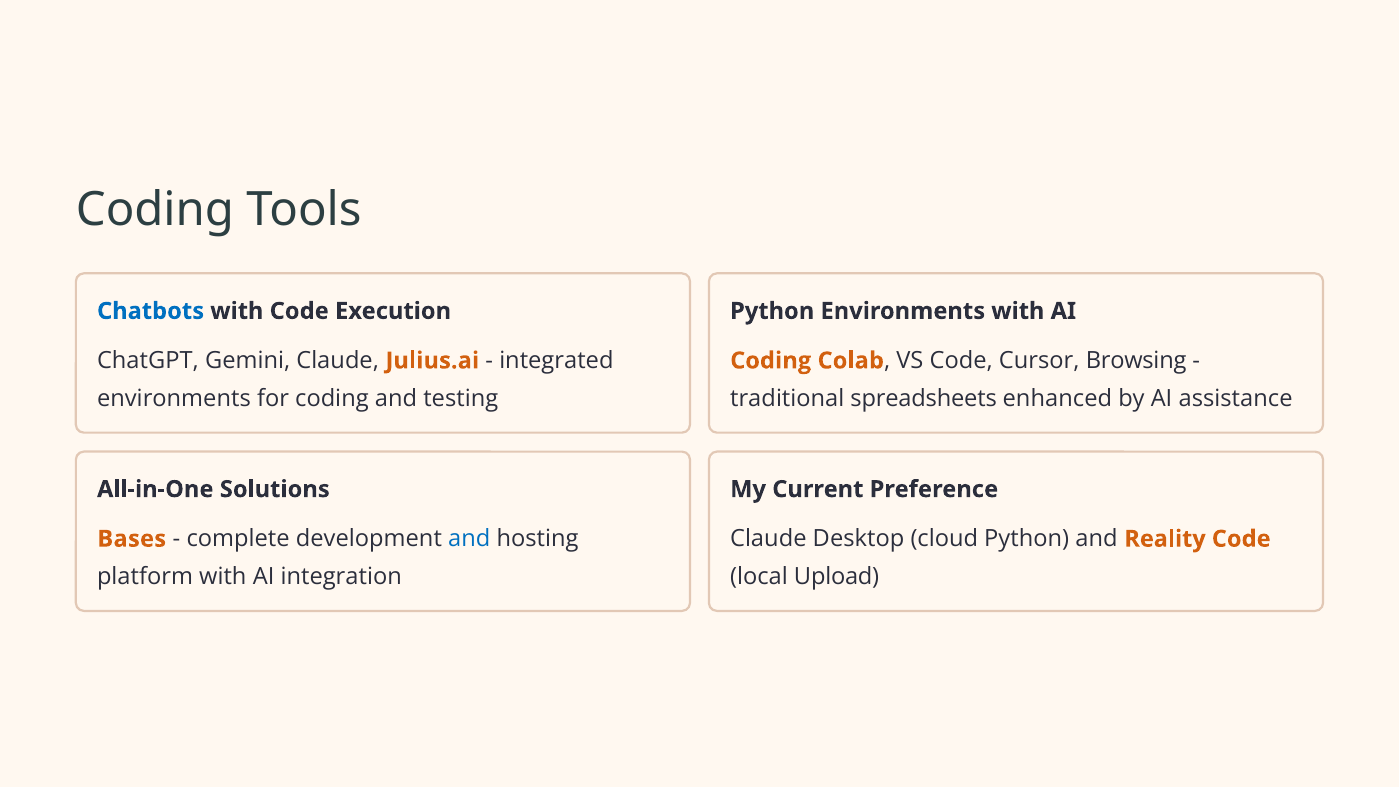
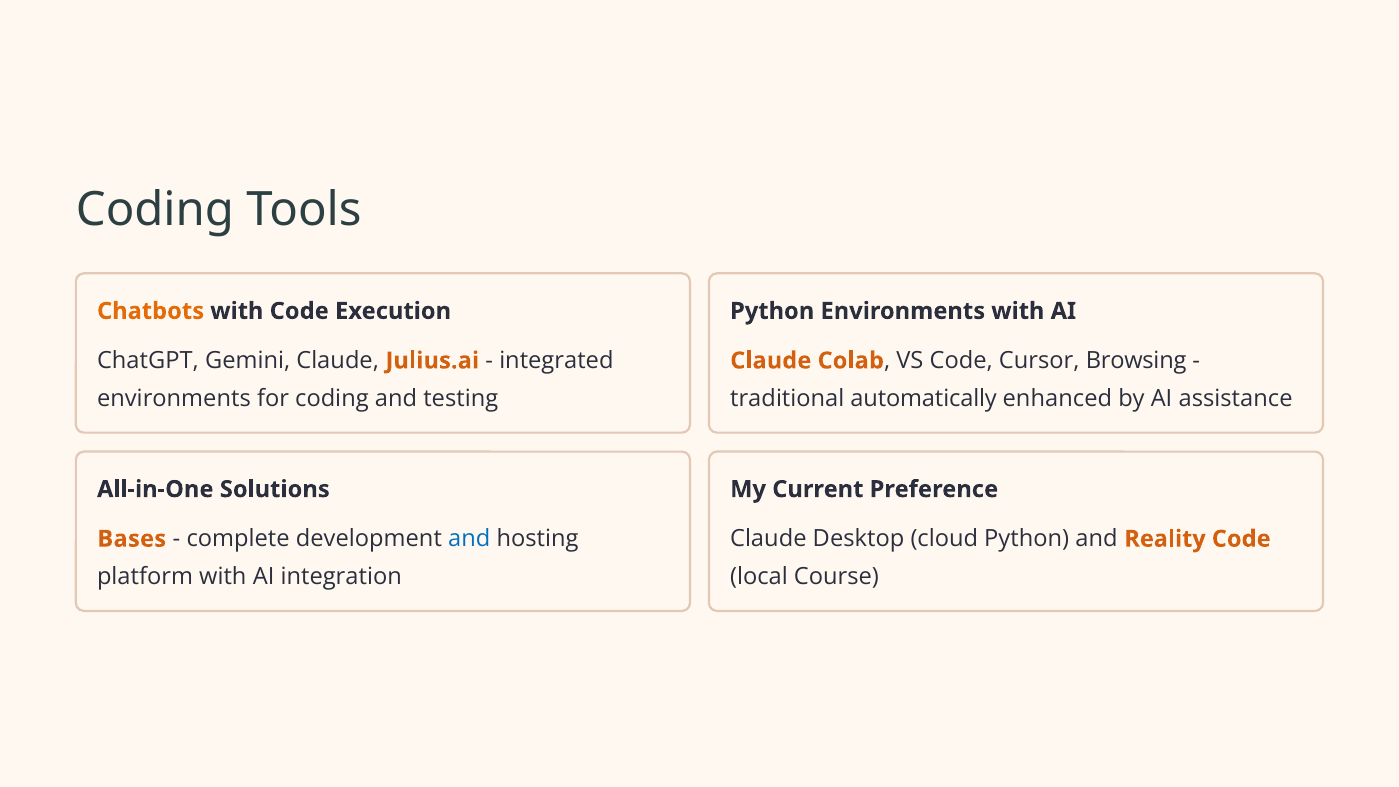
Chatbots colour: blue -> orange
Coding at (771, 361): Coding -> Claude
spreadsheets: spreadsheets -> automatically
Upload: Upload -> Course
